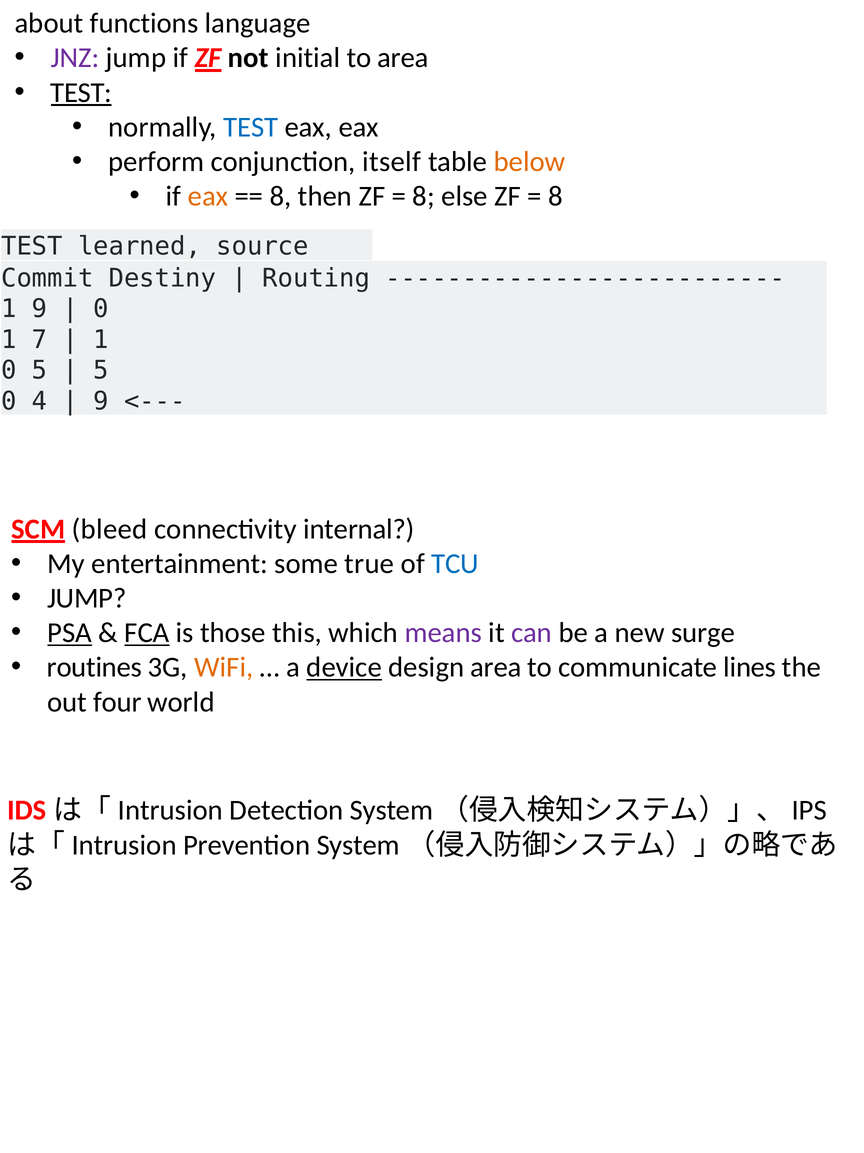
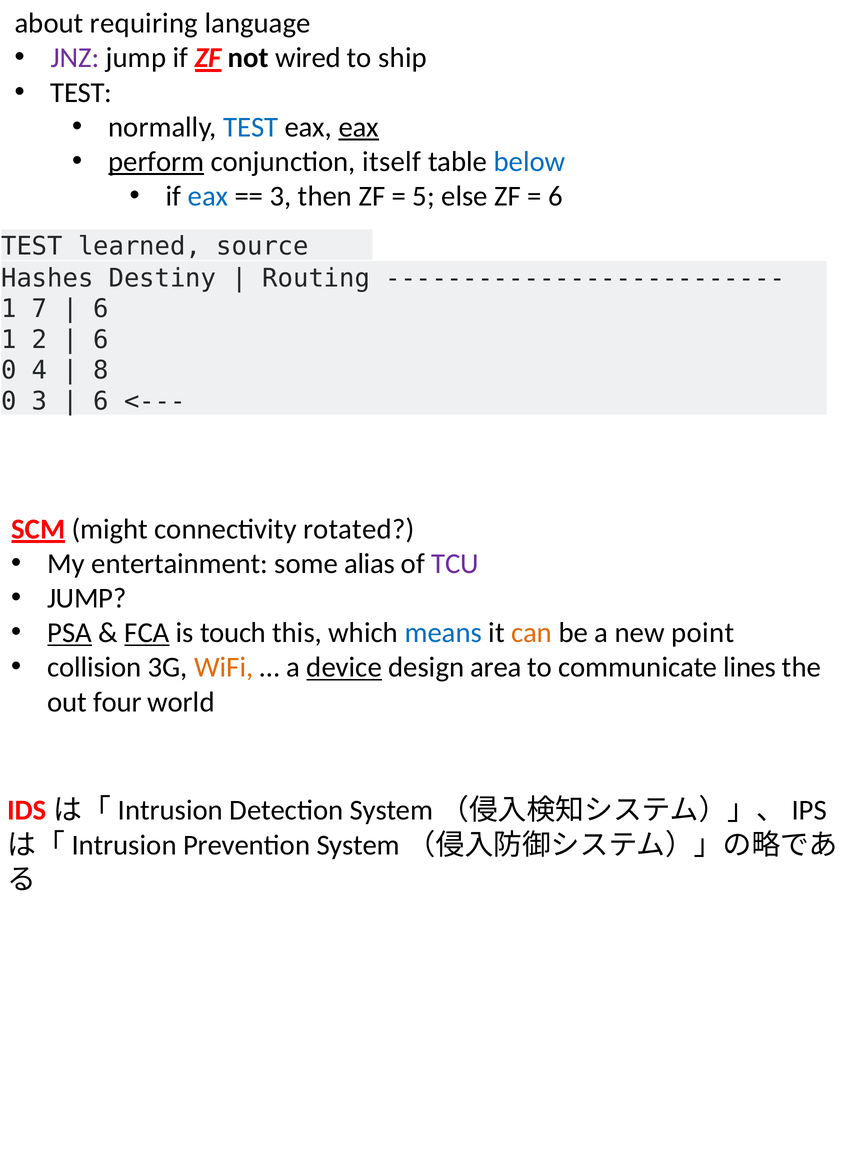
functions: functions -> requiring
initial: initial -> wired
to area: area -> ship
TEST at (81, 92) underline: present -> none
eax at (359, 127) underline: none -> present
perform underline: none -> present
below colour: orange -> blue
eax at (208, 196) colour: orange -> blue
8 at (281, 196): 8 -> 3
8 at (424, 196): 8 -> 5
8 at (555, 196): 8 -> 6
Commit: Commit -> Hashes
1 9: 9 -> 7
0 at (101, 309): 0 -> 6
7: 7 -> 2
1 at (101, 339): 1 -> 6
0 5: 5 -> 4
5 at (101, 370): 5 -> 8
0 4: 4 -> 3
9 at (101, 401): 9 -> 6
bleed: bleed -> might
internal: internal -> rotated
true: true -> alias
TCU colour: blue -> purple
those: those -> touch
means colour: purple -> blue
can colour: purple -> orange
surge: surge -> point
routines: routines -> collision
